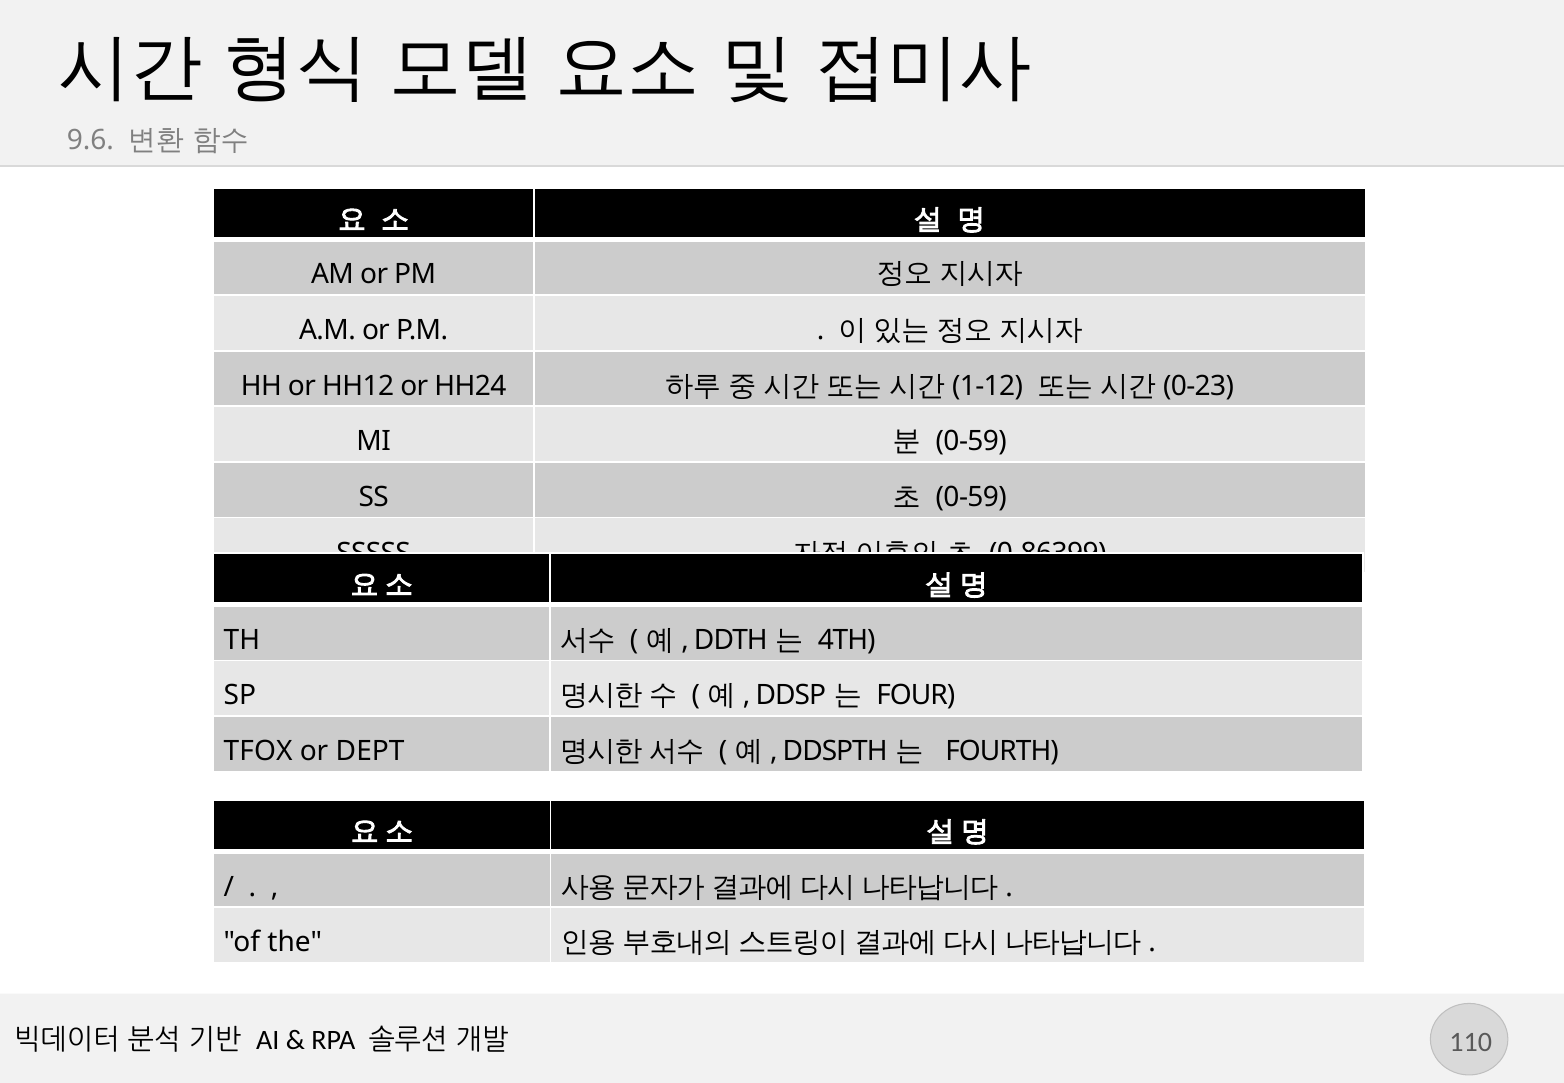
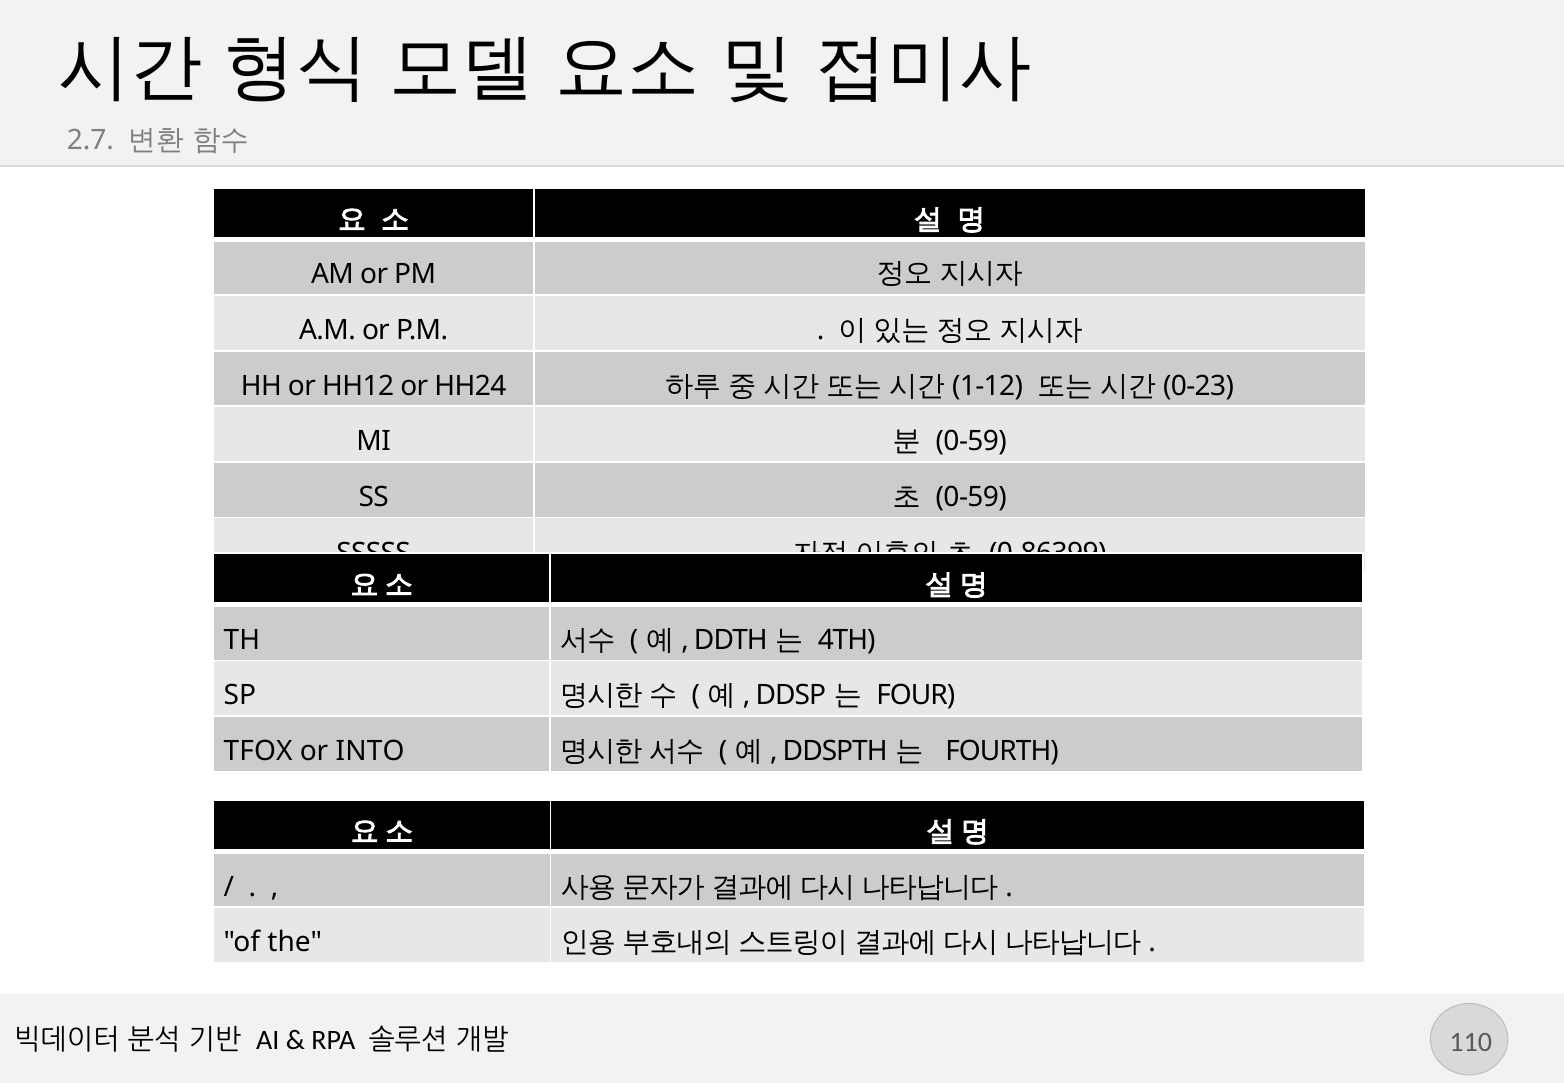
9.6: 9.6 -> 2.7
DEPT: DEPT -> INTO
